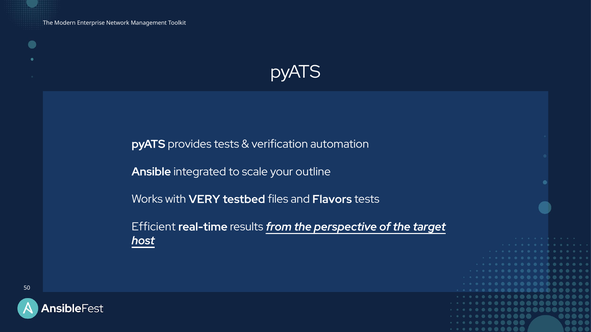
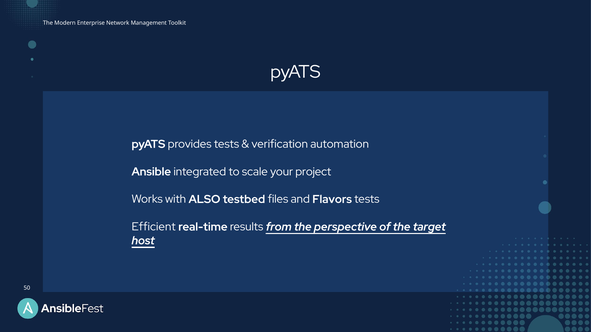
outline: outline -> project
VERY: VERY -> ALSO
